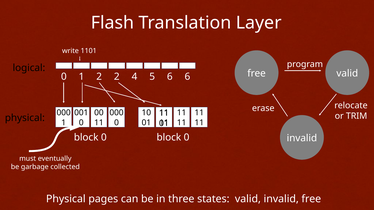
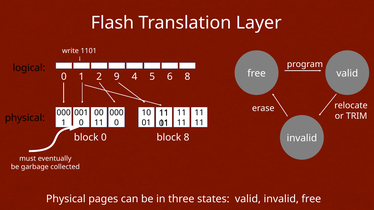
2 at (117, 77): 2 -> 9
6 6: 6 -> 8
0 at (187, 138): 0 -> 8
